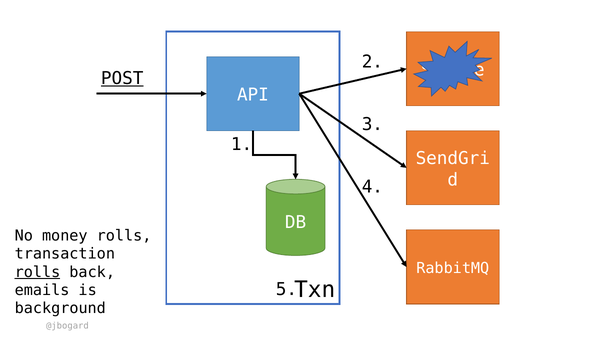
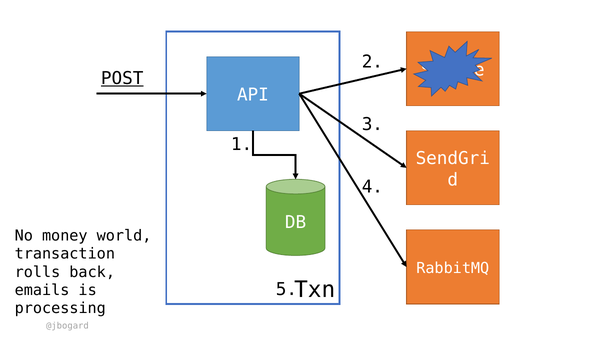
money rolls: rolls -> world
rolls at (37, 272) underline: present -> none
background: background -> processing
